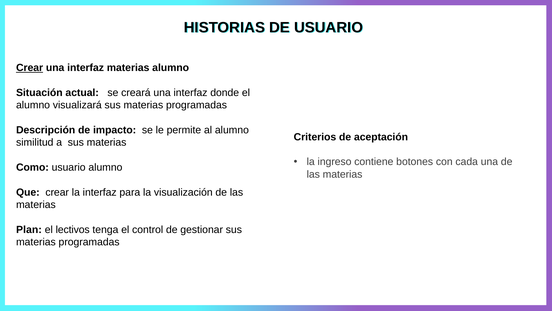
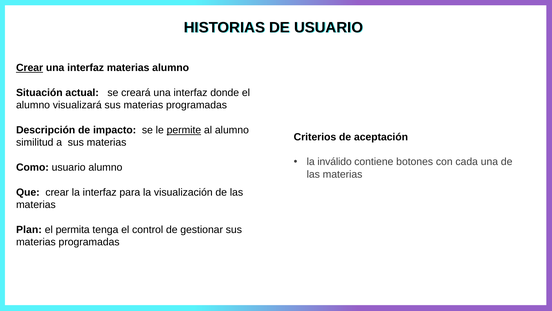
permite underline: none -> present
ingreso: ingreso -> inválido
lectivos: lectivos -> permita
